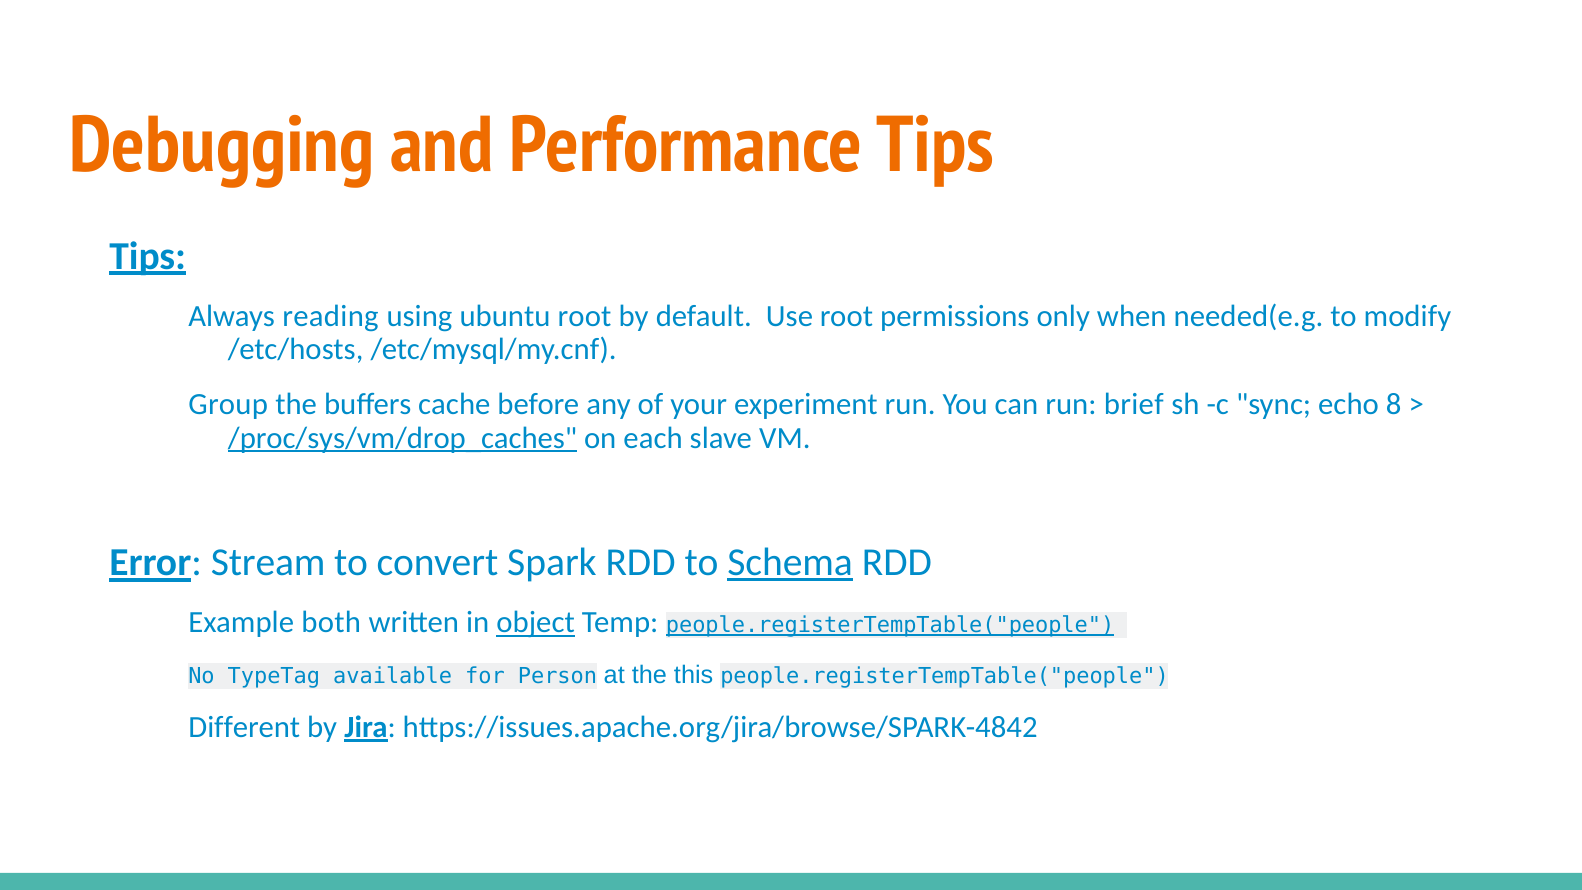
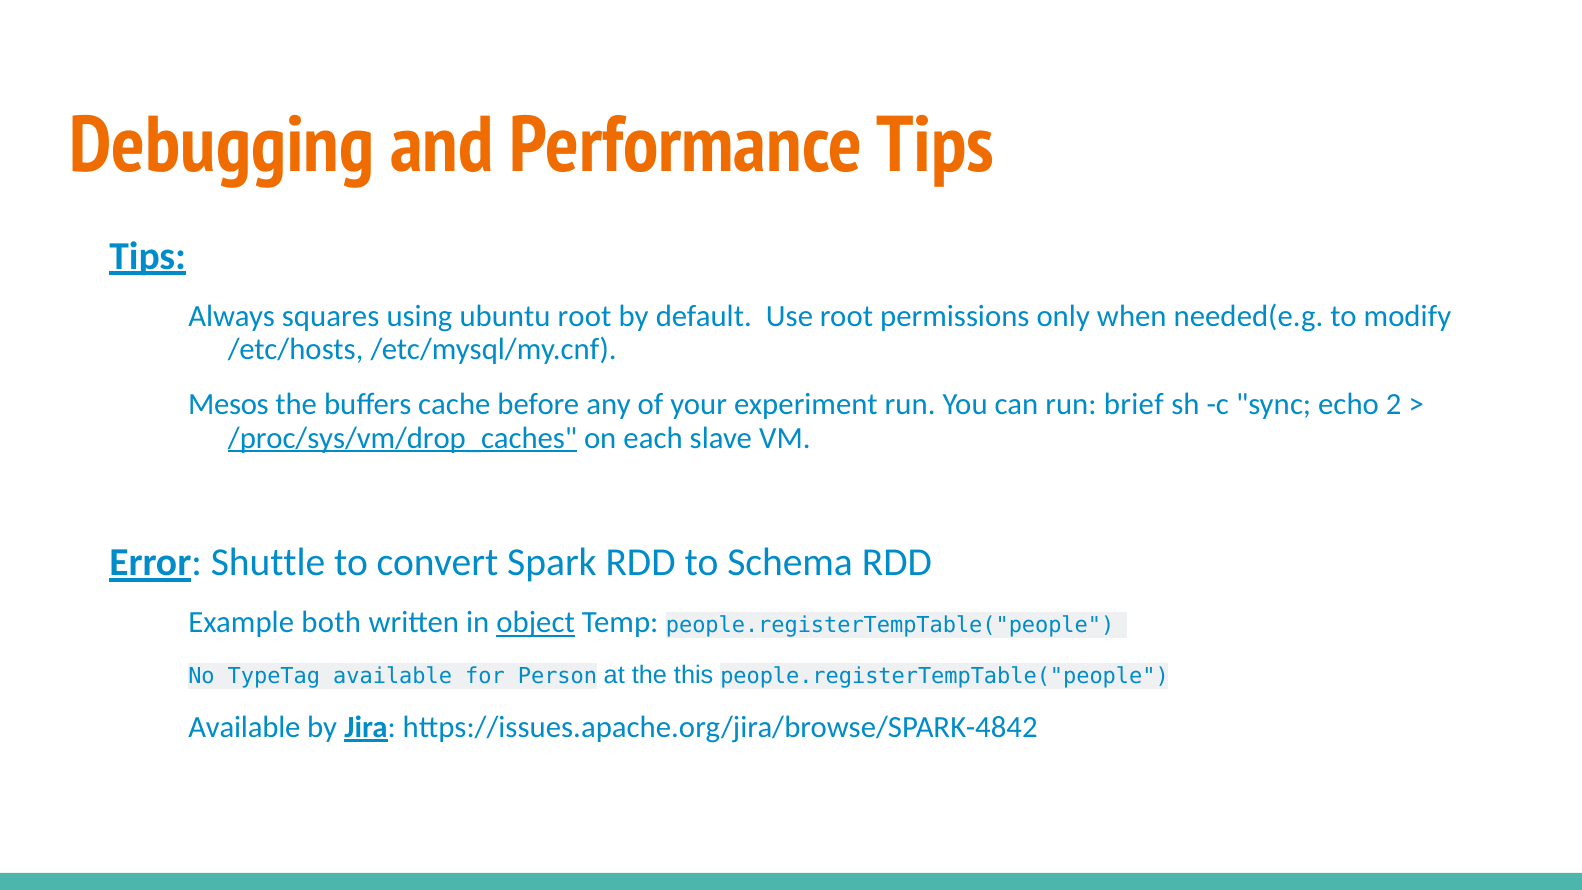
reading: reading -> squares
Group: Group -> Mesos
8: 8 -> 2
Stream: Stream -> Shuttle
Schema underline: present -> none
people.registerTempTable("people at (890, 625) underline: present -> none
Different at (244, 727): Different -> Available
